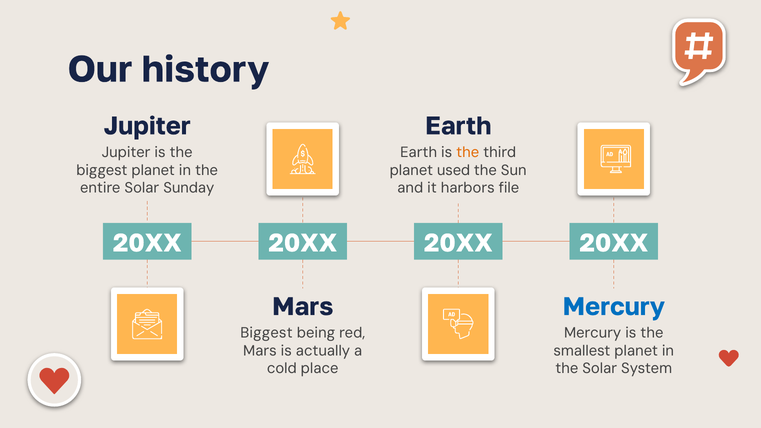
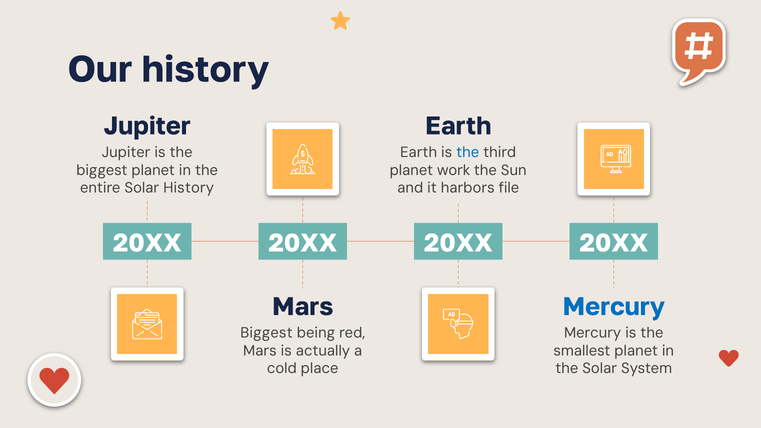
the at (468, 152) colour: orange -> blue
used: used -> work
Solar Sunday: Sunday -> History
